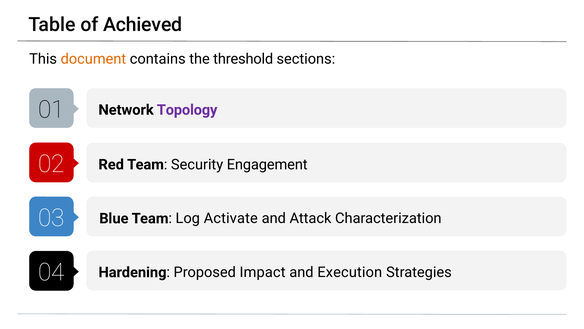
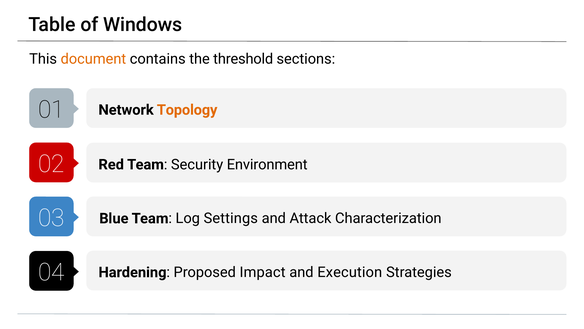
Achieved: Achieved -> Windows
Topology colour: purple -> orange
Engagement: Engagement -> Environment
Activate: Activate -> Settings
